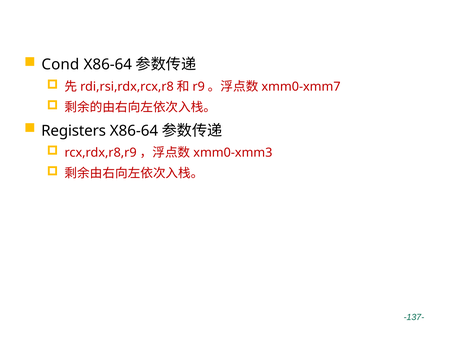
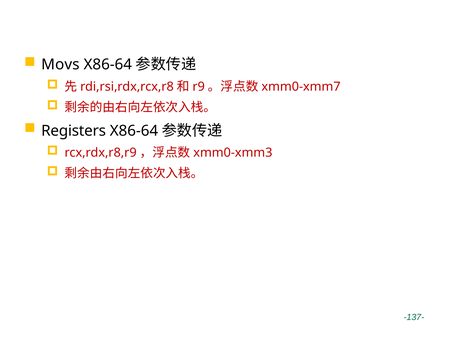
Cond: Cond -> Movs
